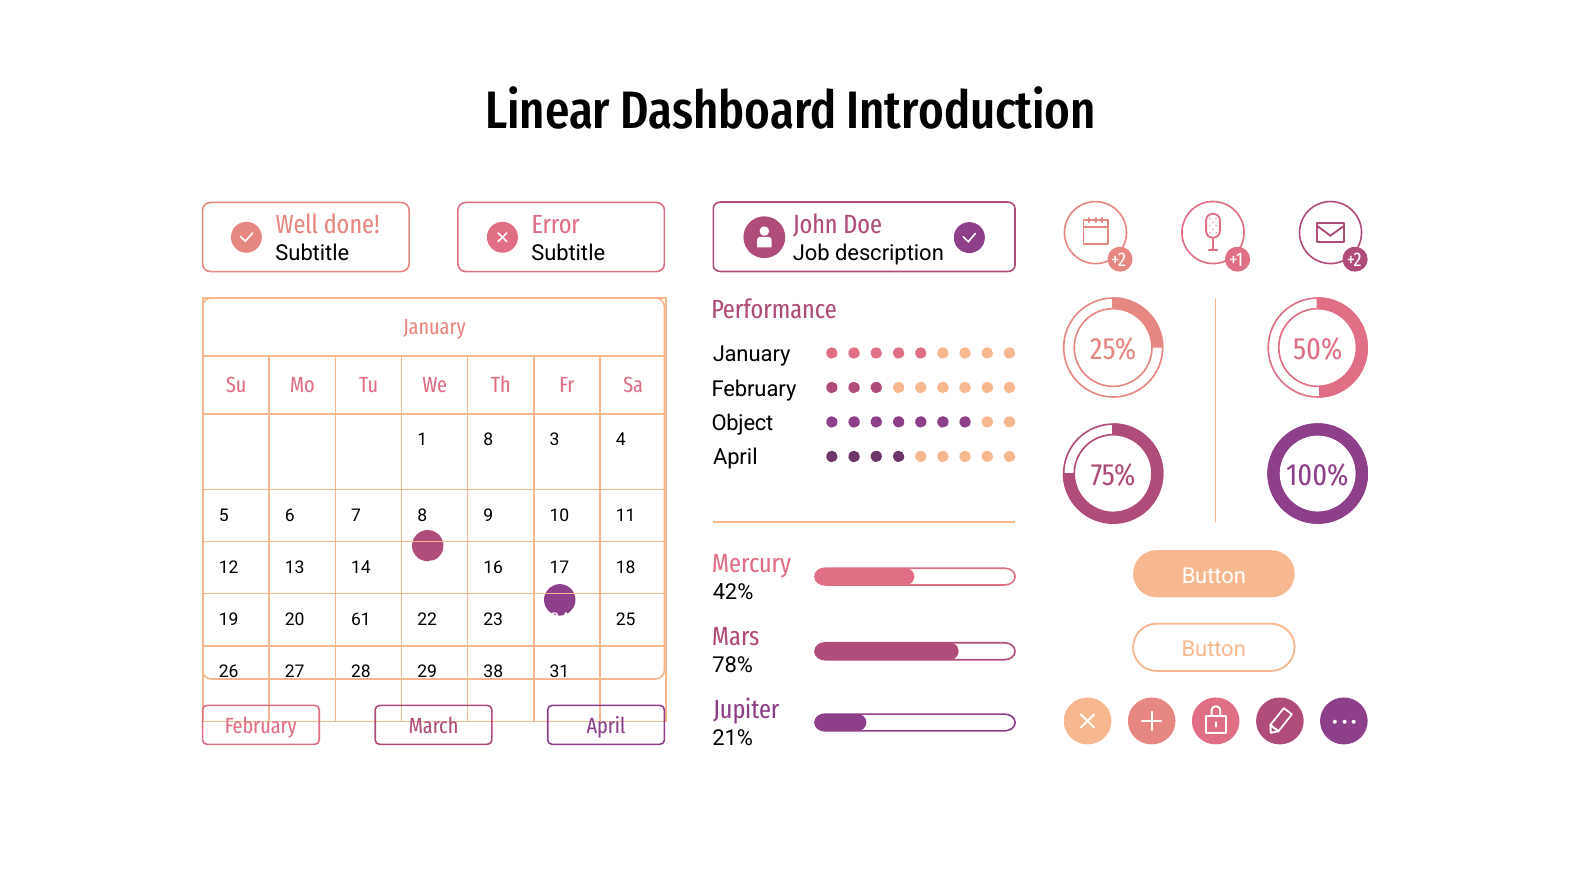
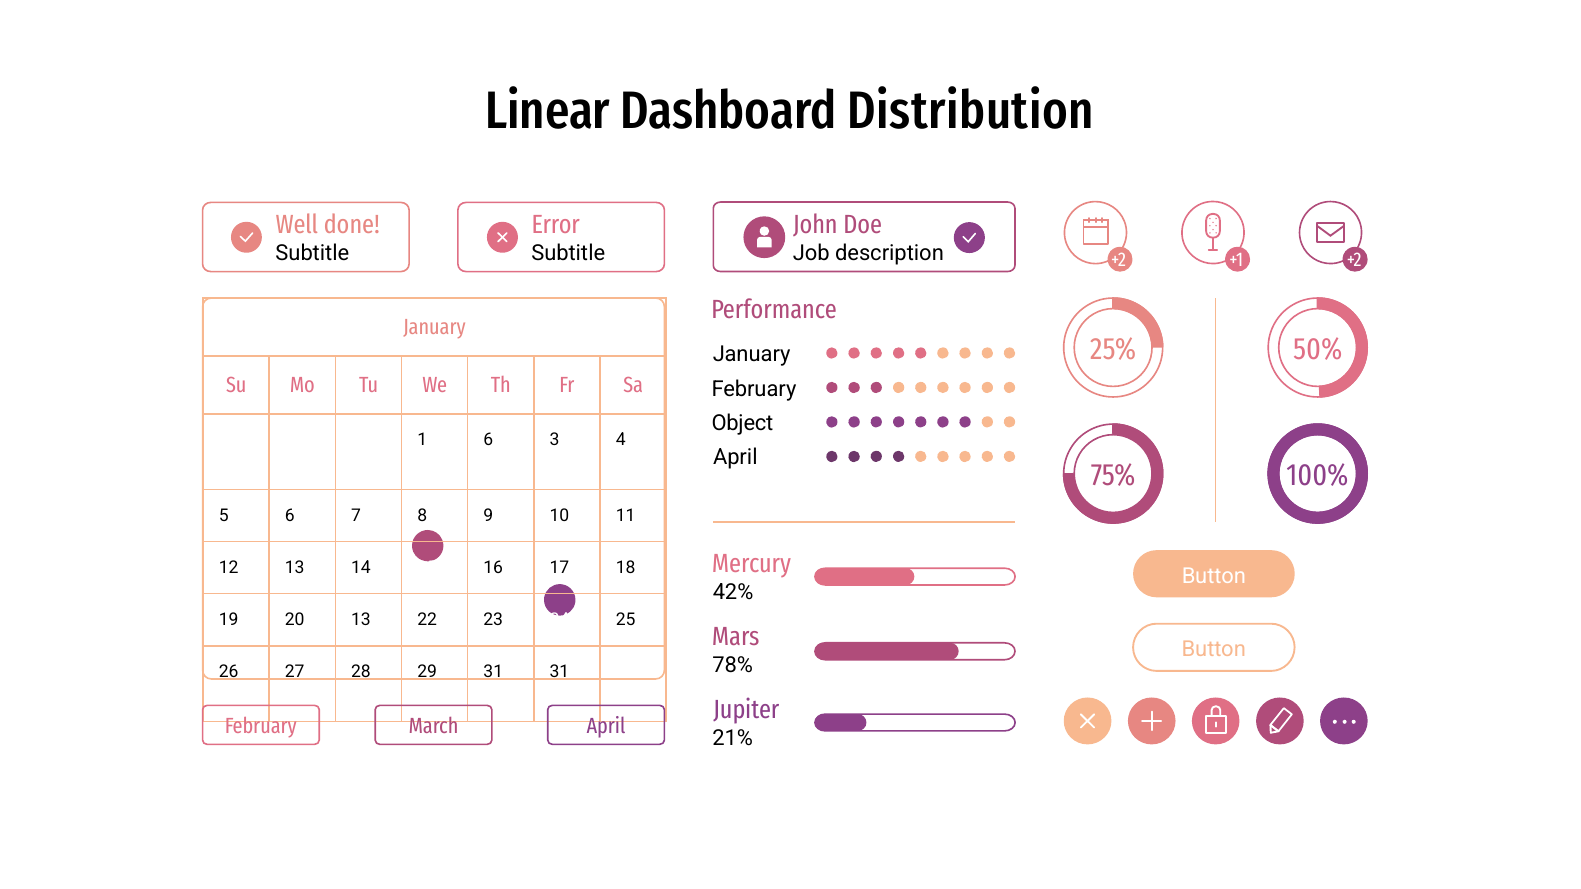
Introduction: Introduction -> Distribution
1 8: 8 -> 6
20 61: 61 -> 13
29 38: 38 -> 31
